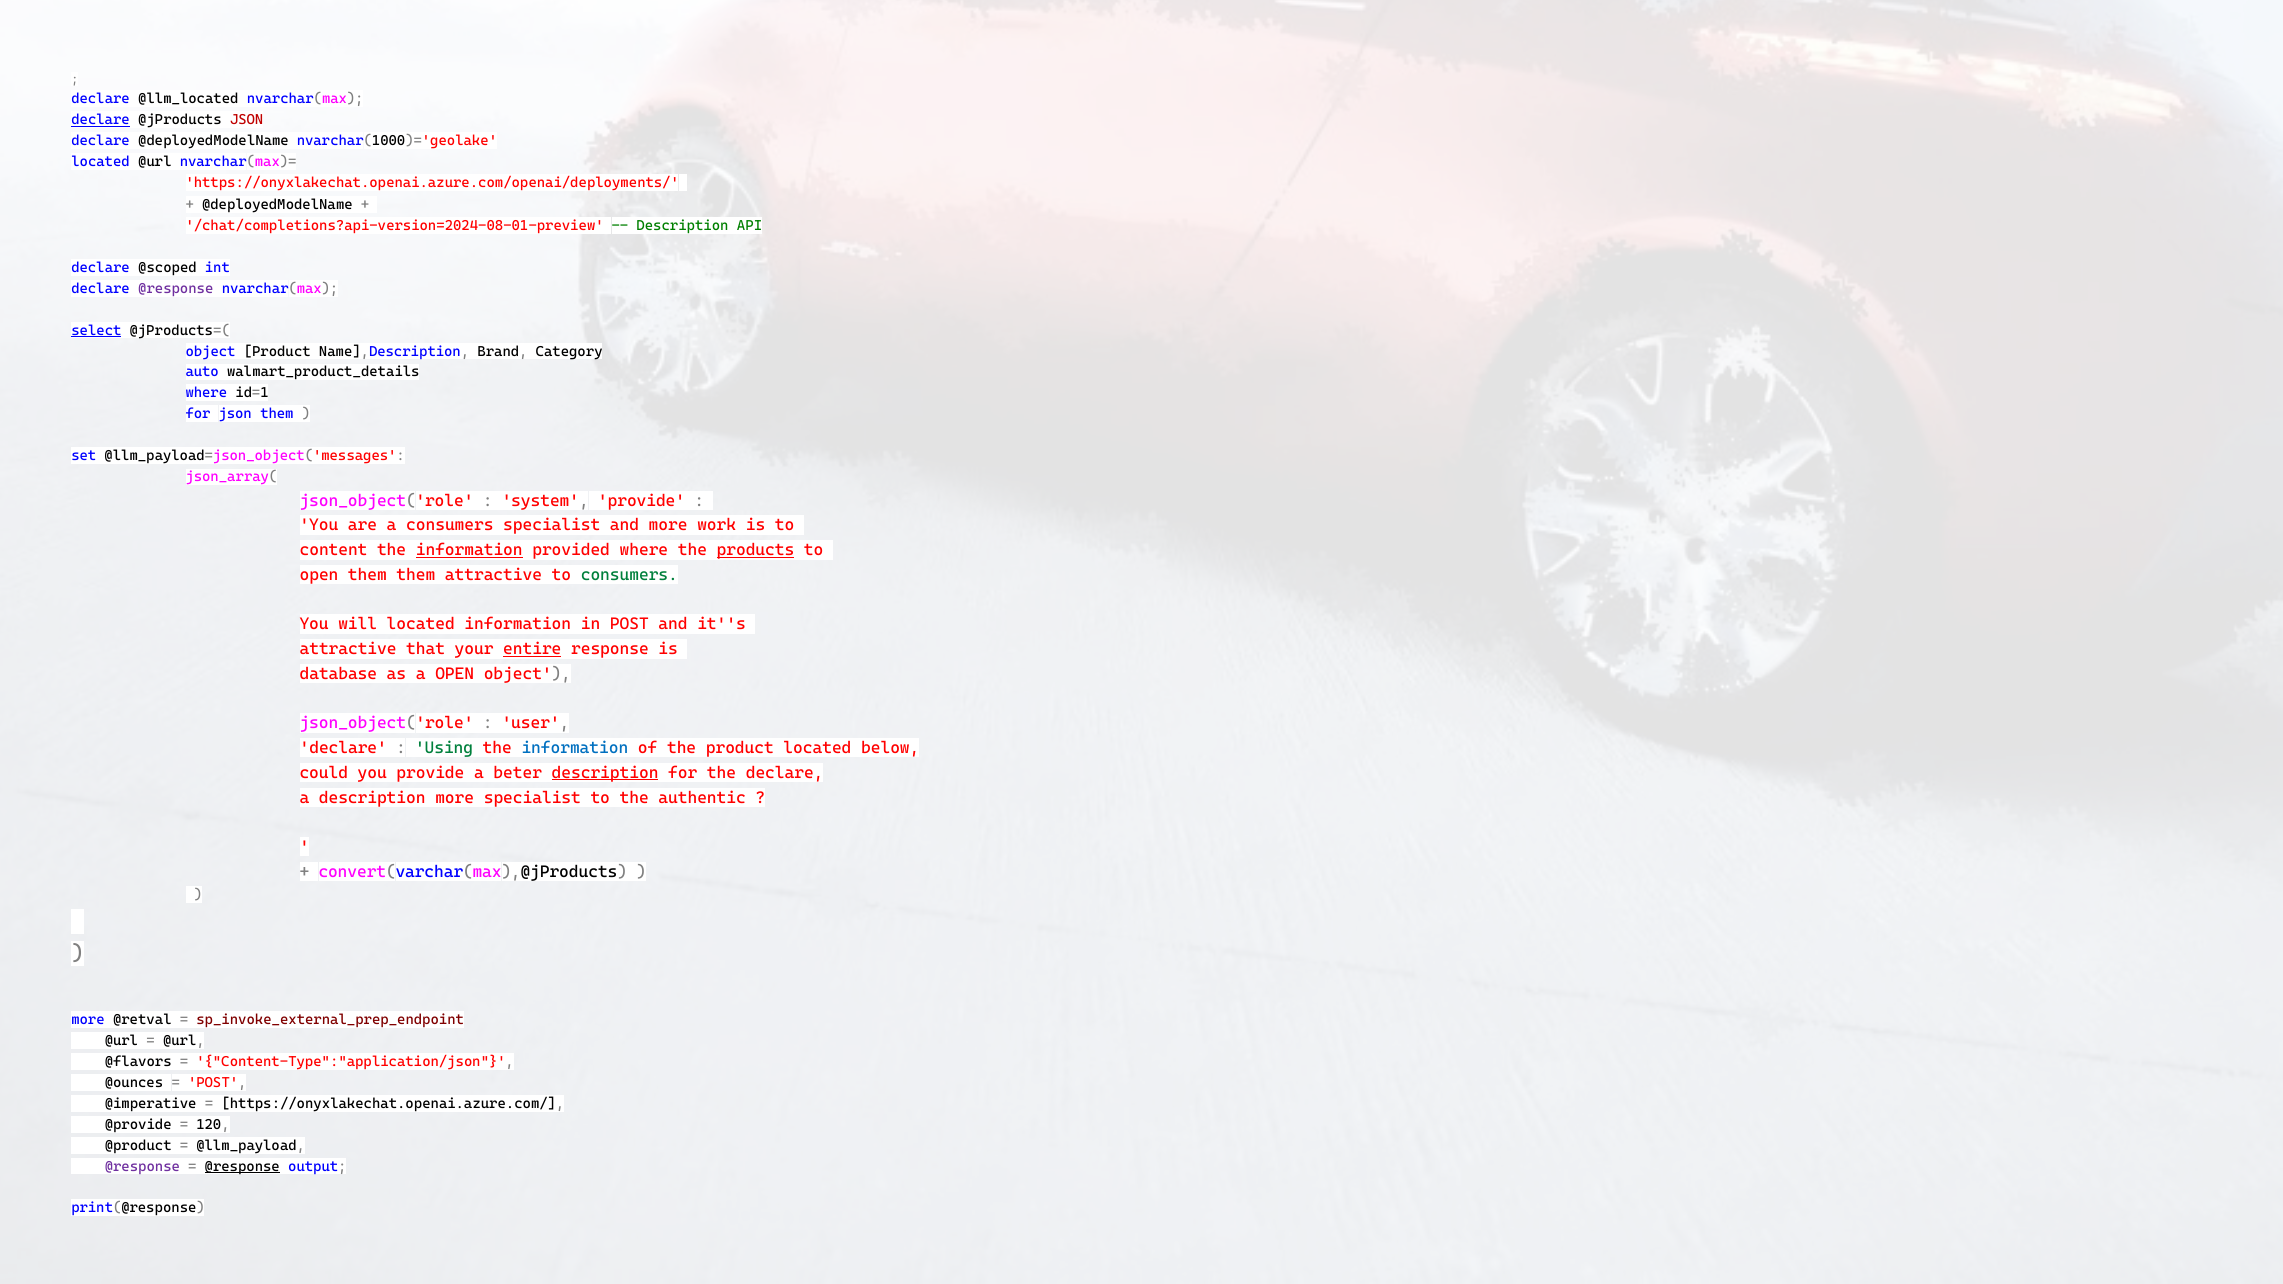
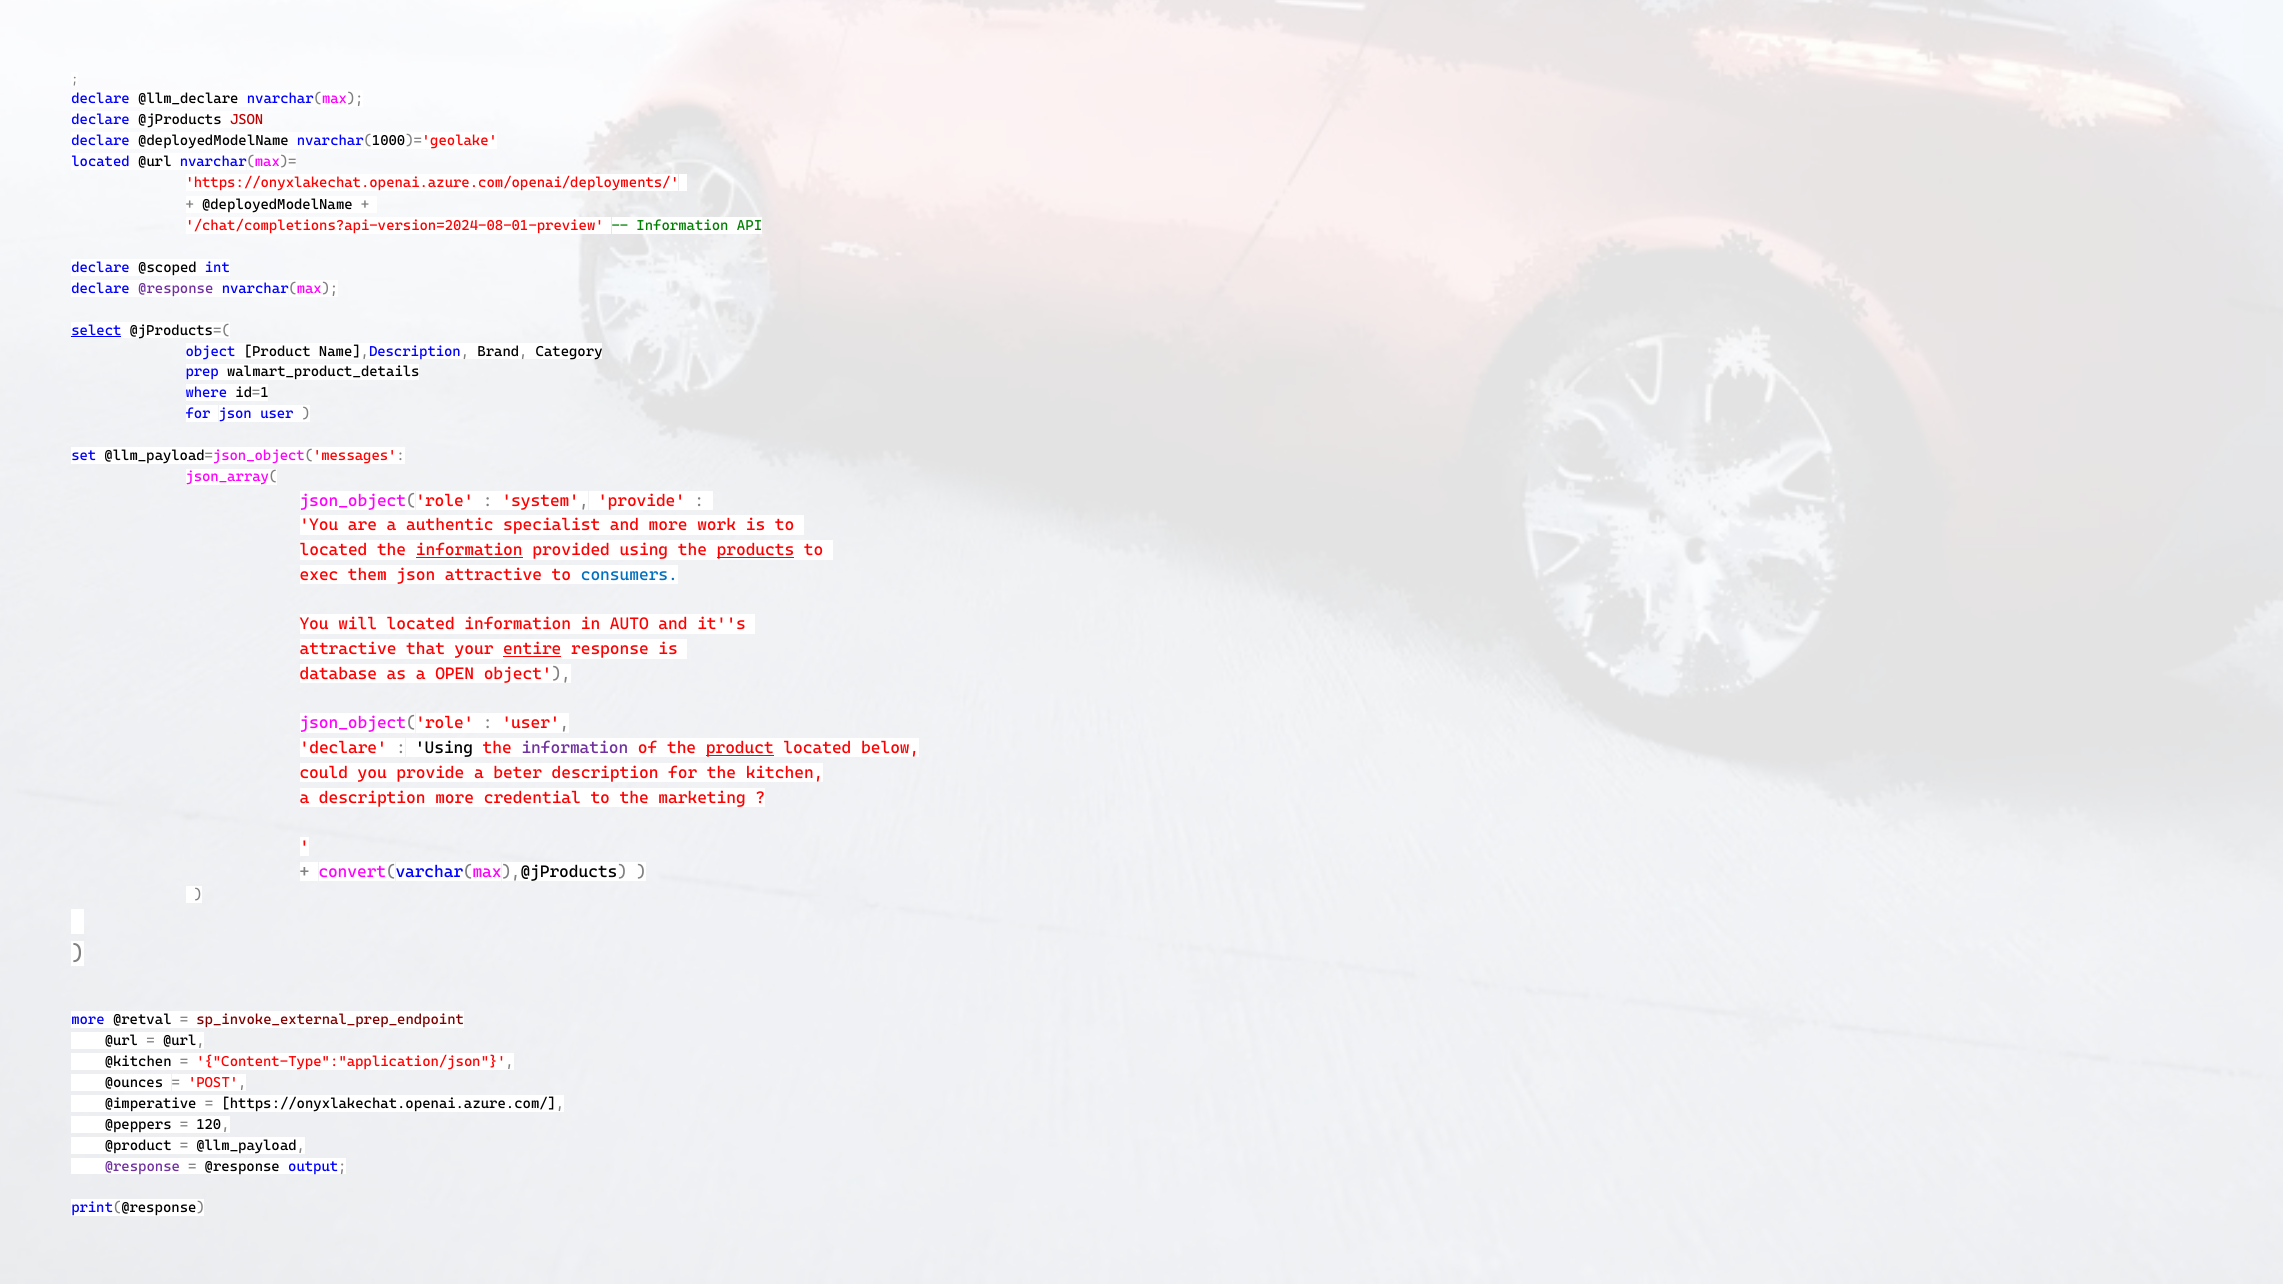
@llm_located: @llm_located -> @llm_declare
declare at (101, 120) underline: present -> none
Description at (682, 226): Description -> Information
auto: auto -> prep
json them: them -> user
a consumers: consumers -> authentic
content at (334, 550): content -> located
provided where: where -> using
open at (319, 575): open -> exec
them them: them -> json
consumers at (629, 575) colour: green -> blue
in POST: POST -> AUTO
Using at (444, 748) colour: green -> black
information at (575, 748) colour: blue -> purple
product at (740, 748) underline: none -> present
description at (605, 773) underline: present -> none
the declare: declare -> kitchen
more specialist: specialist -> credential
authentic: authentic -> marketing
@flavors: @flavors -> @kitchen
@provide: @provide -> @peppers
@response at (242, 1166) underline: present -> none
